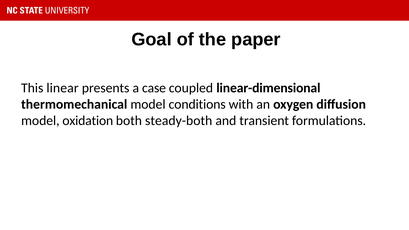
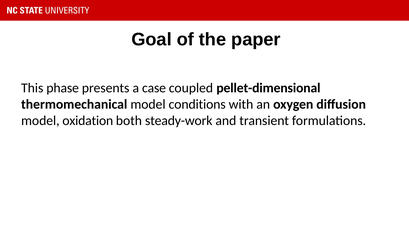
linear: linear -> phase
linear-dimensional: linear-dimensional -> pellet-dimensional
steady-both: steady-both -> steady-work
